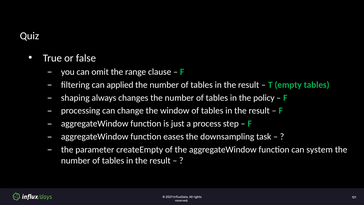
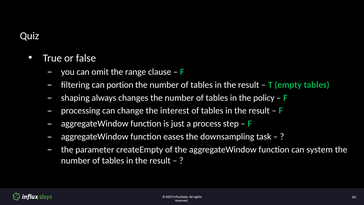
applied: applied -> portion
window: window -> interest
